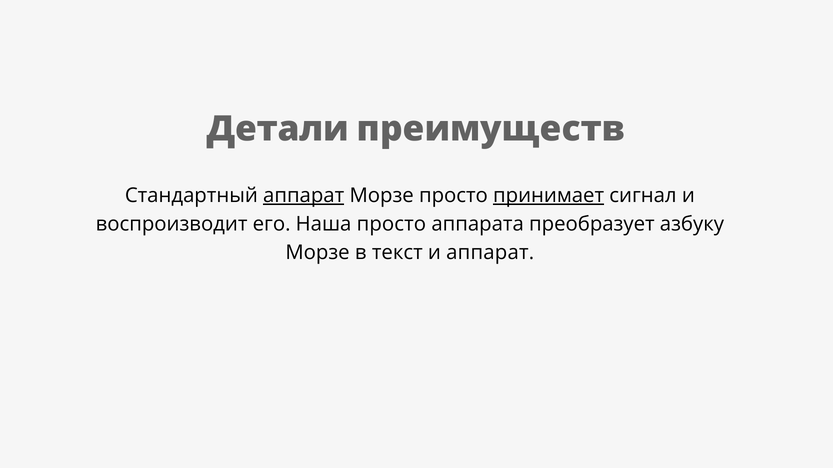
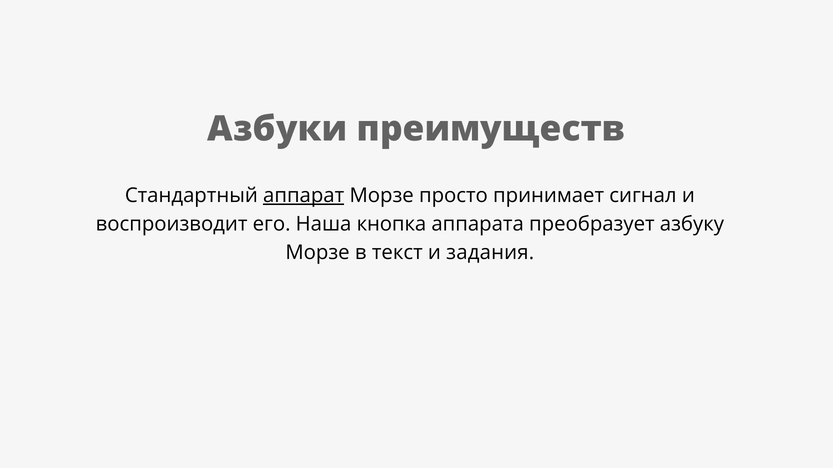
Детали: Детали -> Азбуки
принимает underline: present -> none
Наша просто: просто -> кнопка
и аппарат: аппарат -> задания
